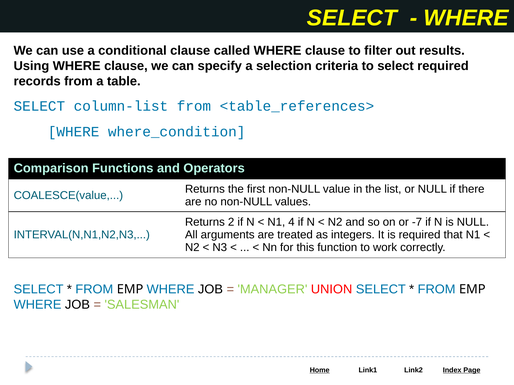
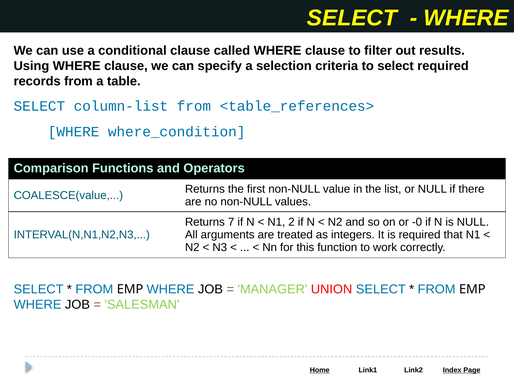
2: 2 -> 7
4: 4 -> 2
-7: -7 -> -0
